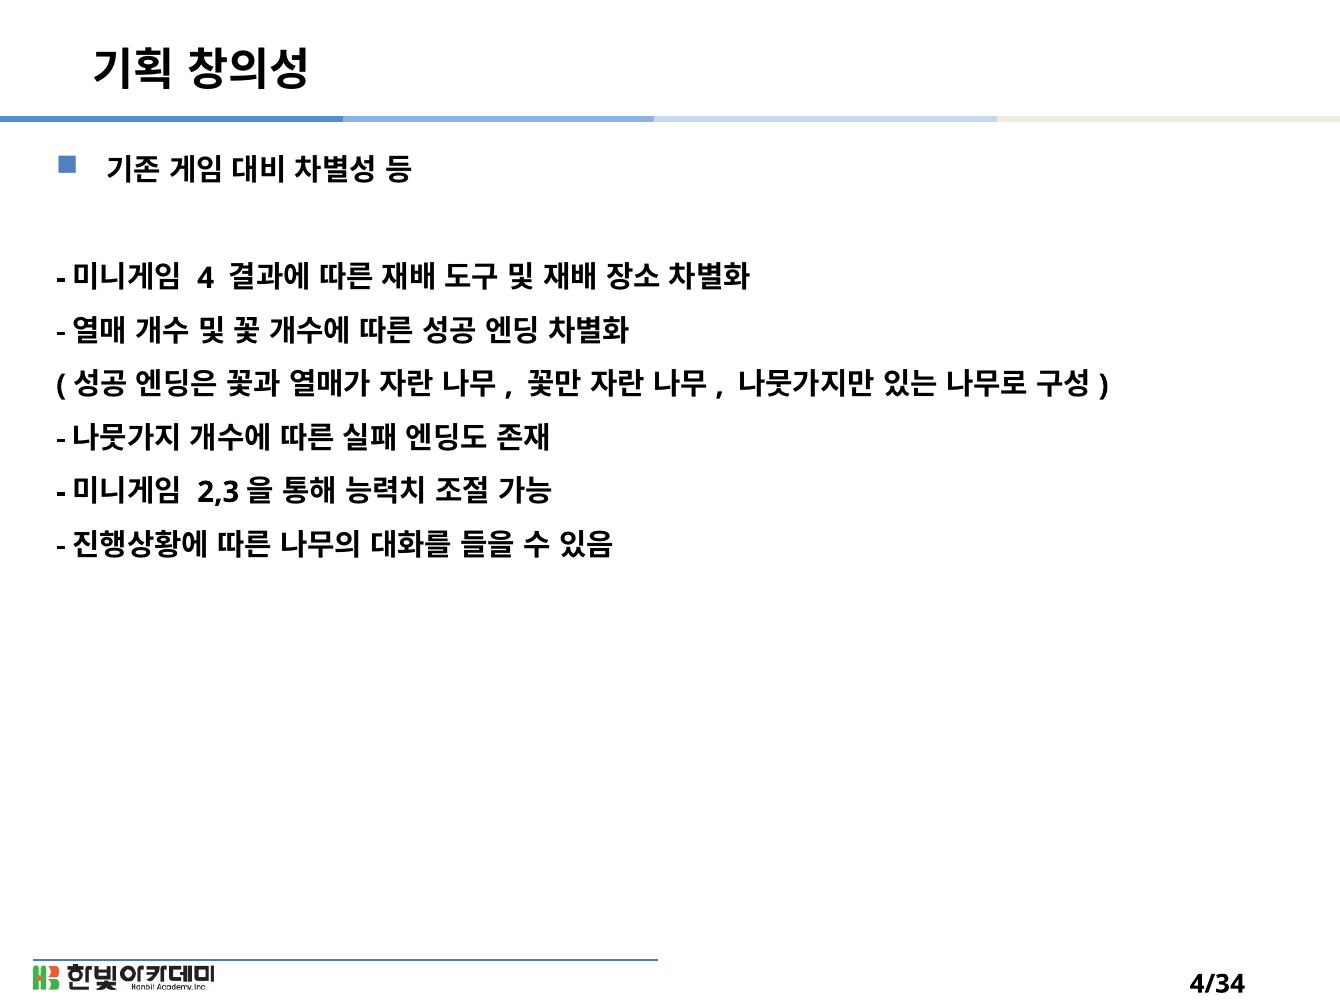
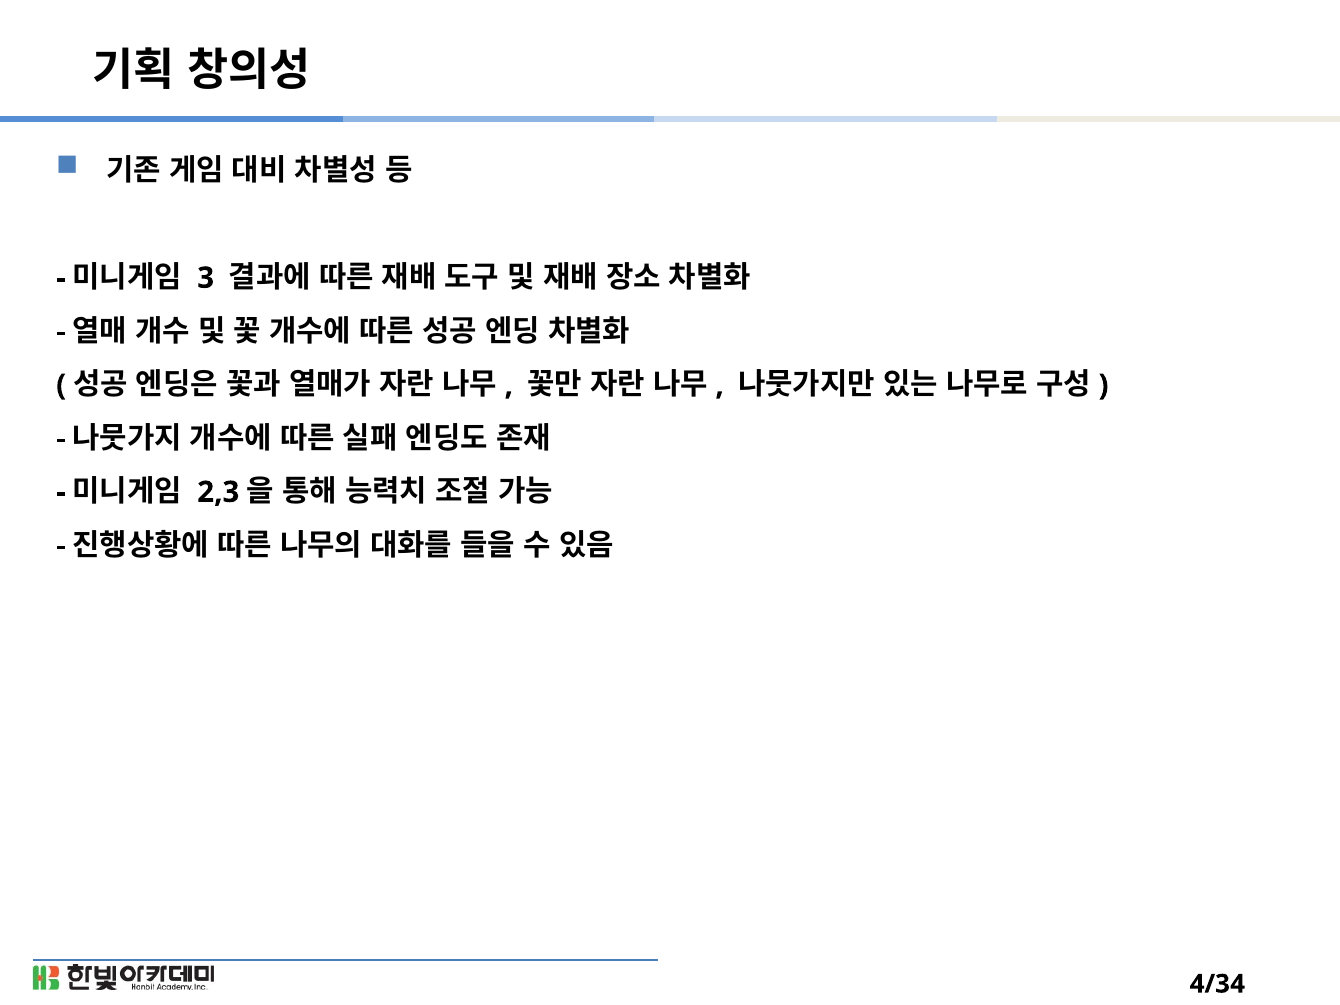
4: 4 -> 3
